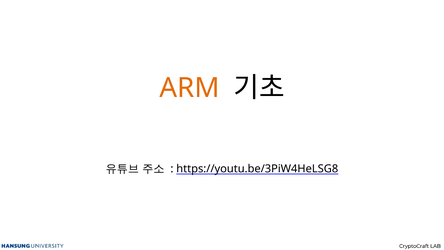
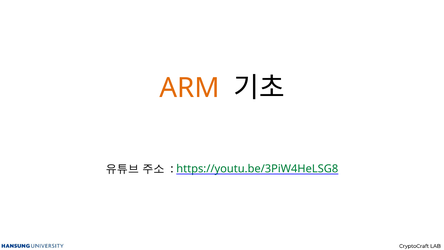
https://youtu.be/3PiW4HeLSG8 colour: black -> green
